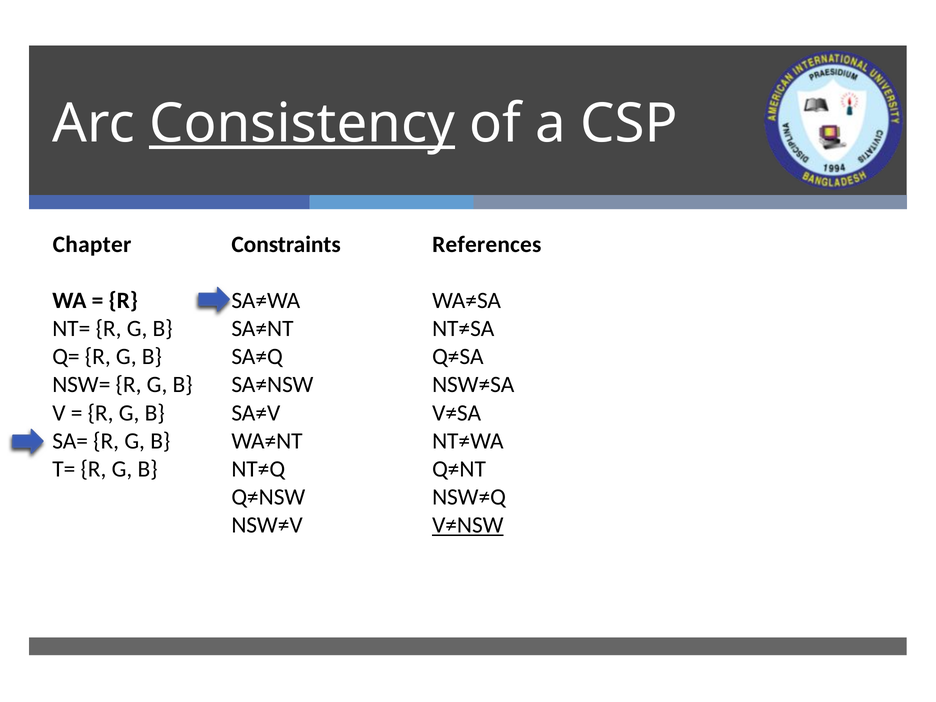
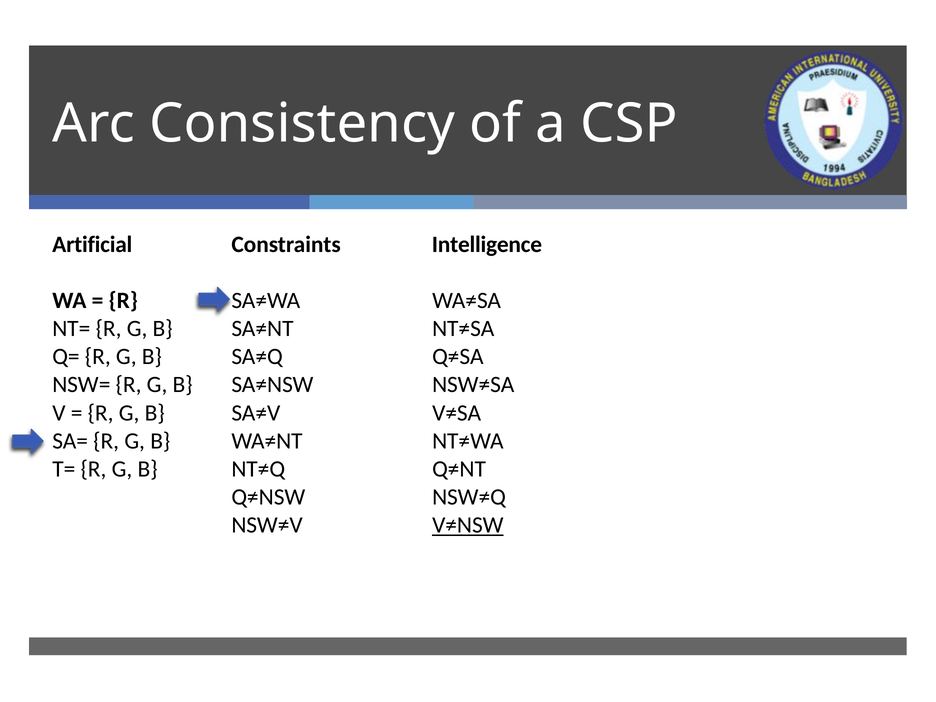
Consistency underline: present -> none
Chapter: Chapter -> Artificial
References: References -> Intelligence
